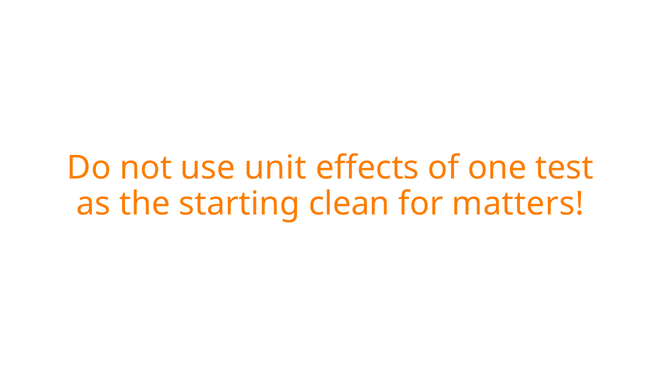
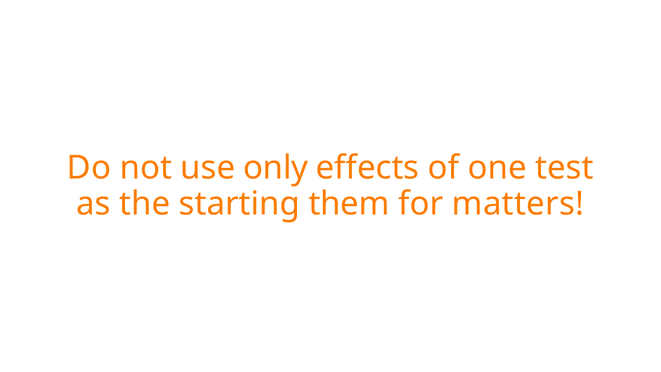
unit: unit -> only
clean: clean -> them
